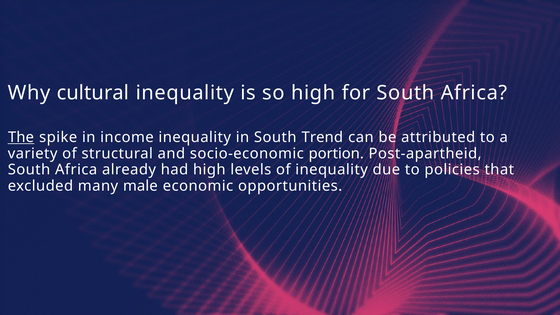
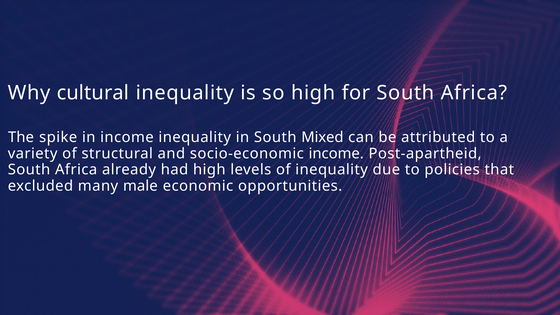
The underline: present -> none
Trend: Trend -> Mixed
socio-economic portion: portion -> income
